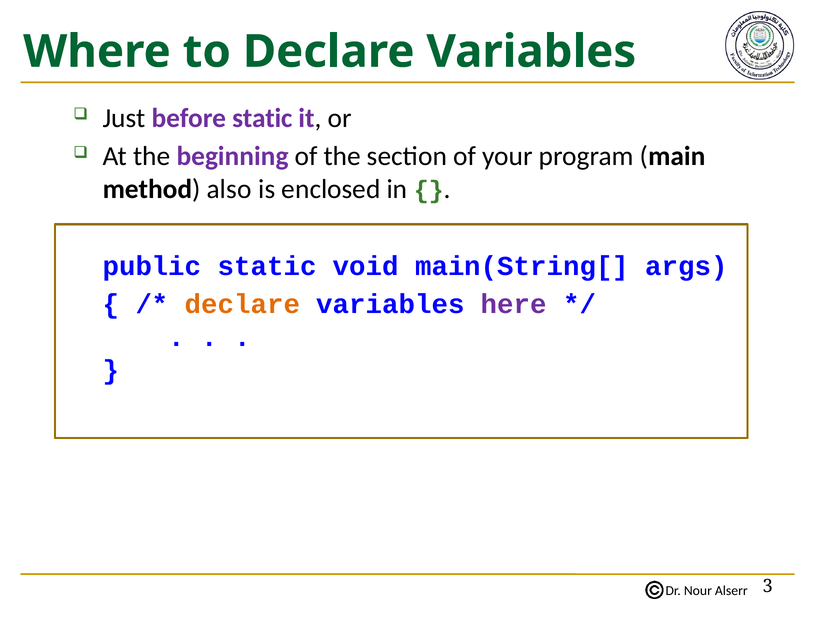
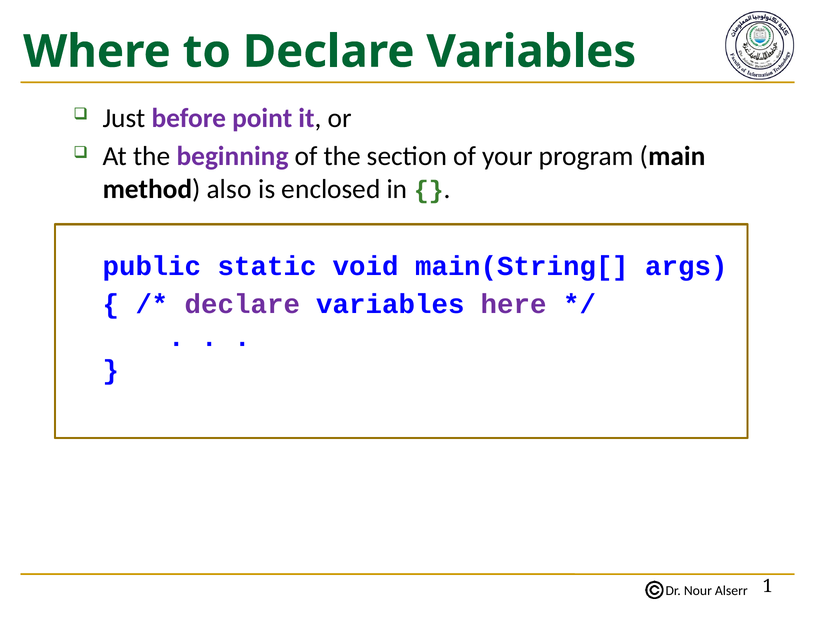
before static: static -> point
declare at (242, 304) colour: orange -> purple
3: 3 -> 1
